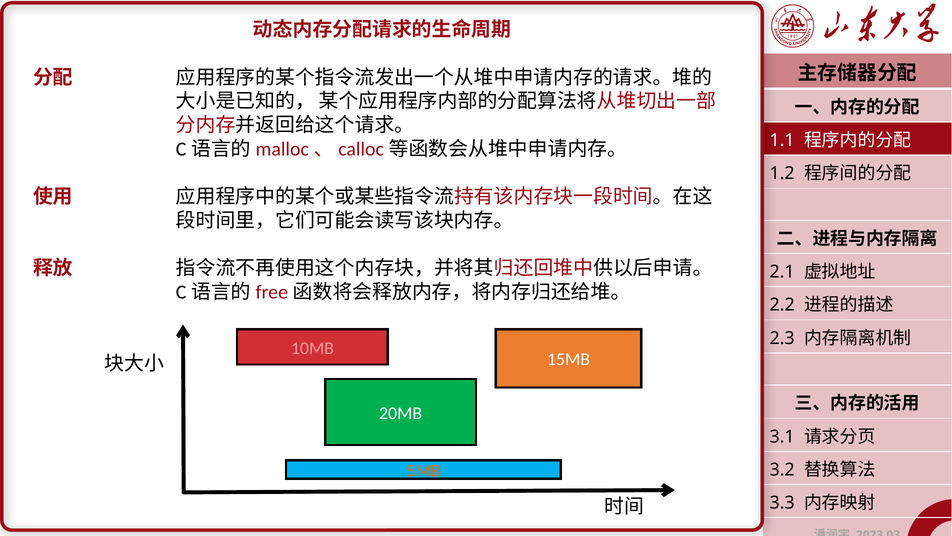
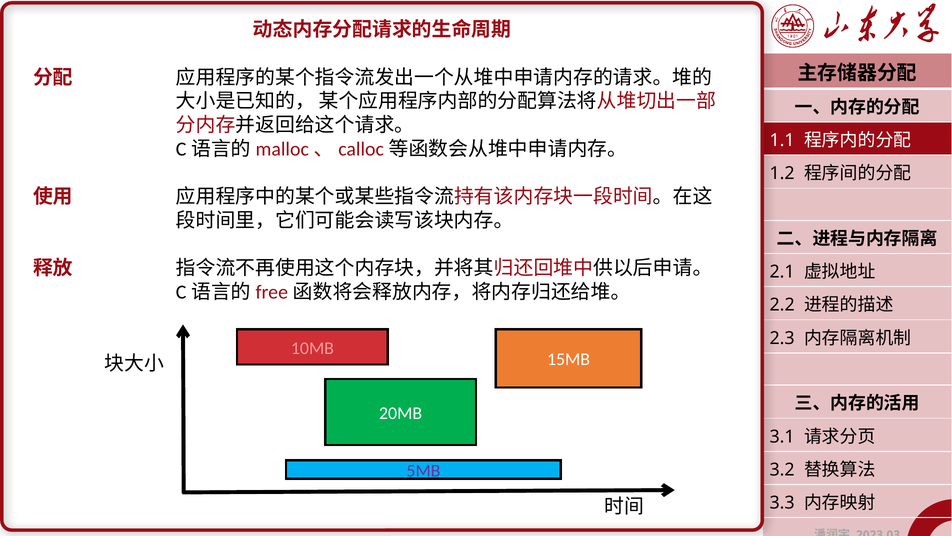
5MB colour: orange -> purple
